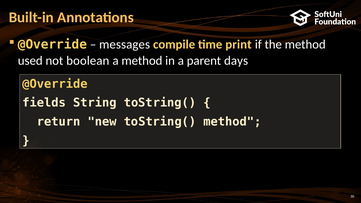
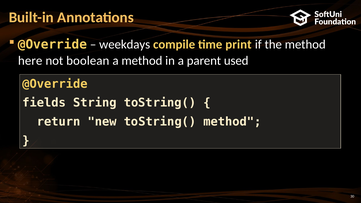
messages: messages -> weekdays
used: used -> here
days: days -> used
